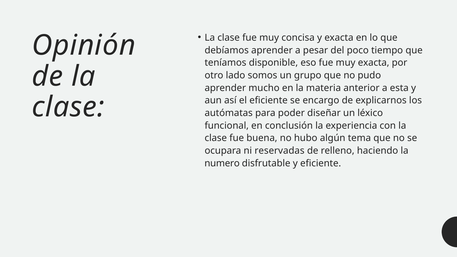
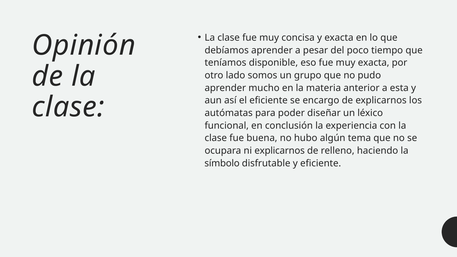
ni reservadas: reservadas -> explicarnos
numero: numero -> símbolo
